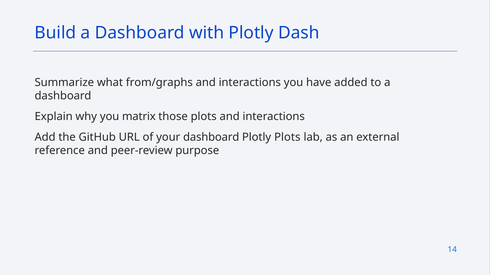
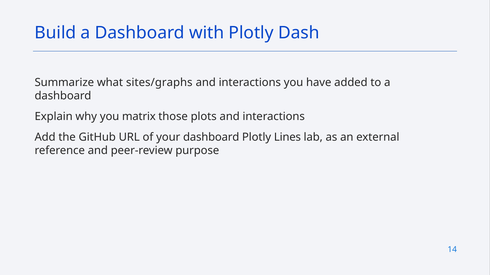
from/graphs: from/graphs -> sites/graphs
Plotly Plots: Plots -> Lines
